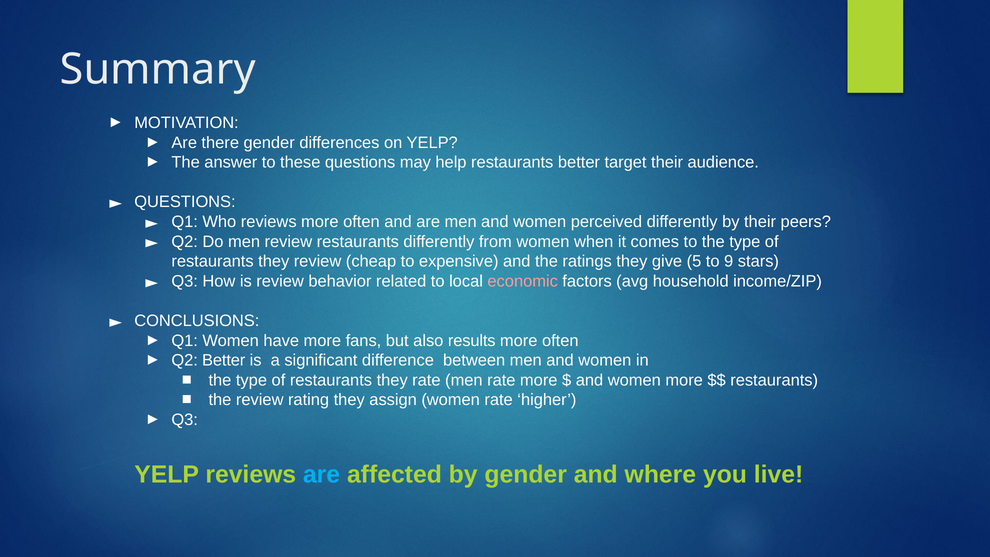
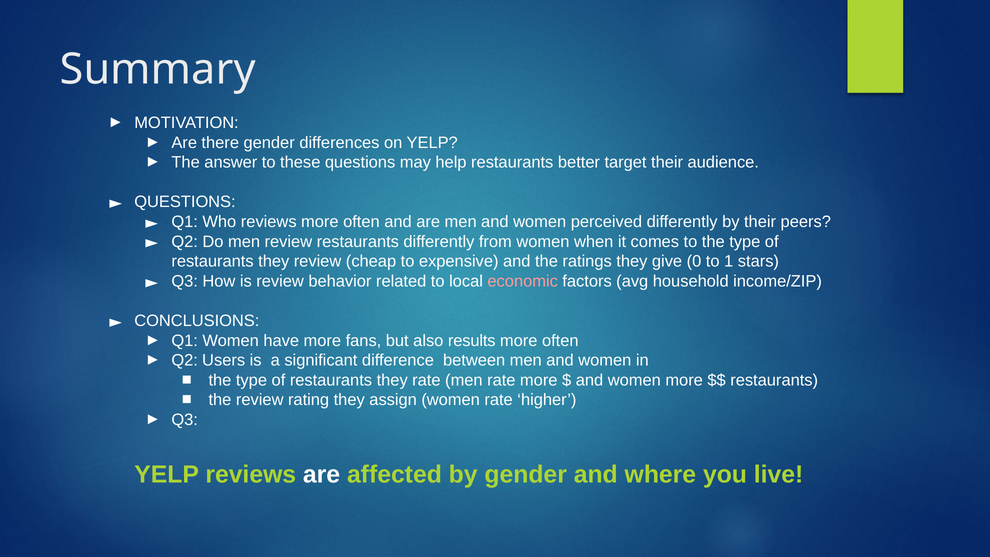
5: 5 -> 0
9: 9 -> 1
Q2 Better: Better -> Users
are at (322, 475) colour: light blue -> white
